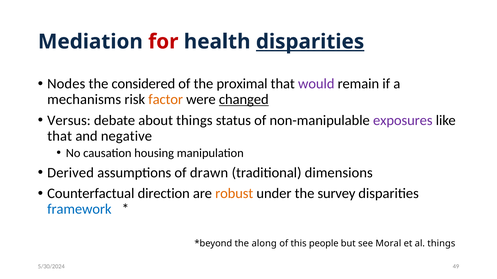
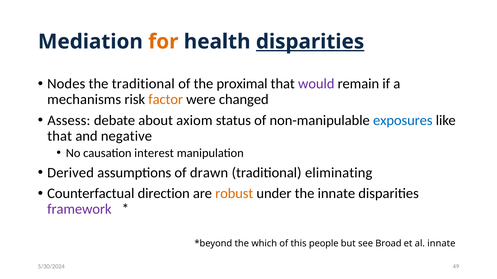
for colour: red -> orange
the considered: considered -> traditional
changed underline: present -> none
Versus: Versus -> Assess
about things: things -> axiom
exposures colour: purple -> blue
housing: housing -> interest
dimensions: dimensions -> eliminating
the survey: survey -> innate
framework colour: blue -> purple
along: along -> which
Moral: Moral -> Broad
al things: things -> innate
